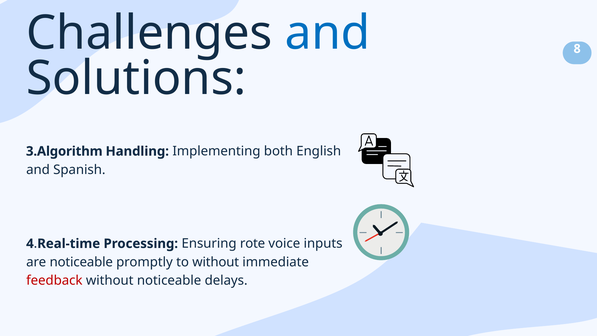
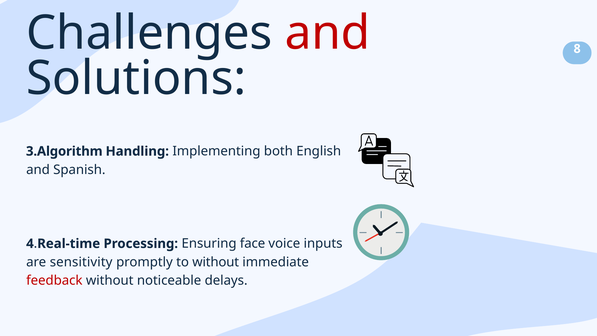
and at (328, 33) colour: blue -> red
rote: rote -> face
are noticeable: noticeable -> sensitivity
